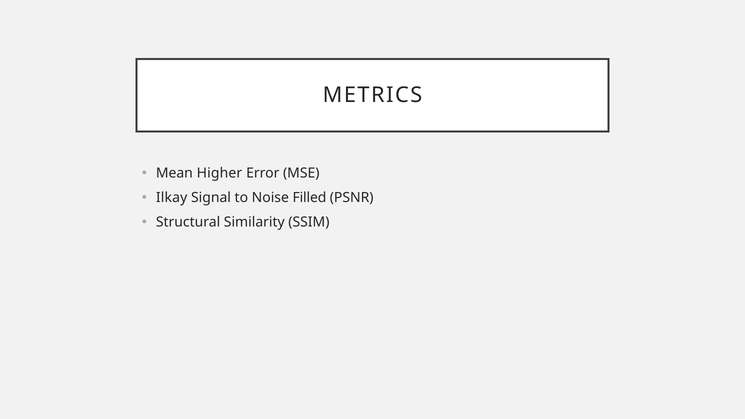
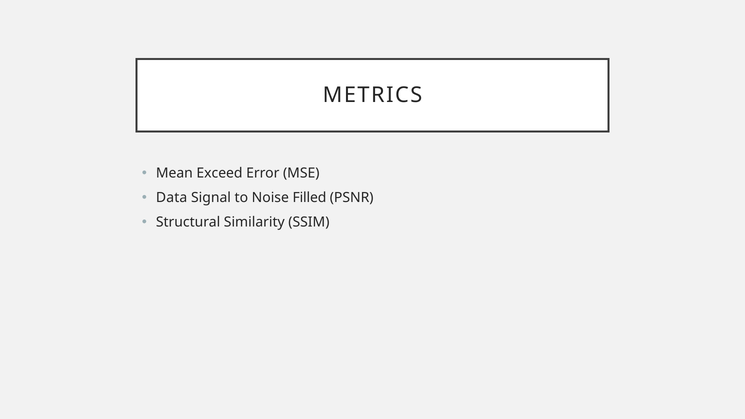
Higher: Higher -> Exceed
Ilkay: Ilkay -> Data
